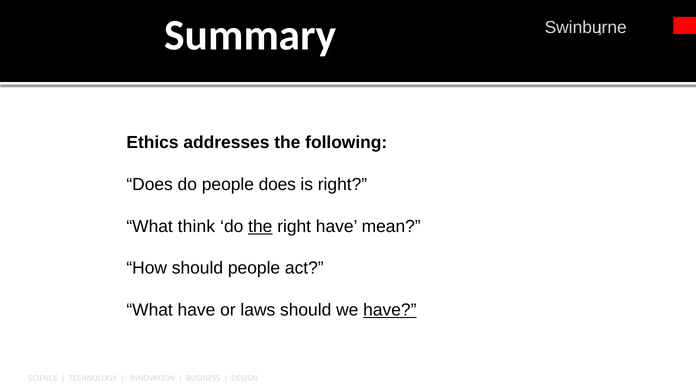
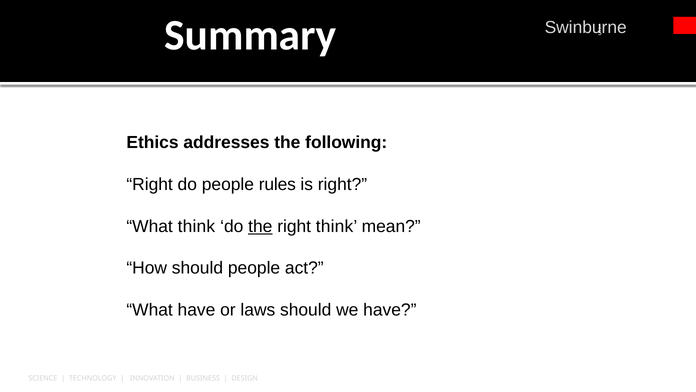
Does at (150, 184): Does -> Right
people does: does -> rules
right have: have -> think
have at (390, 310) underline: present -> none
